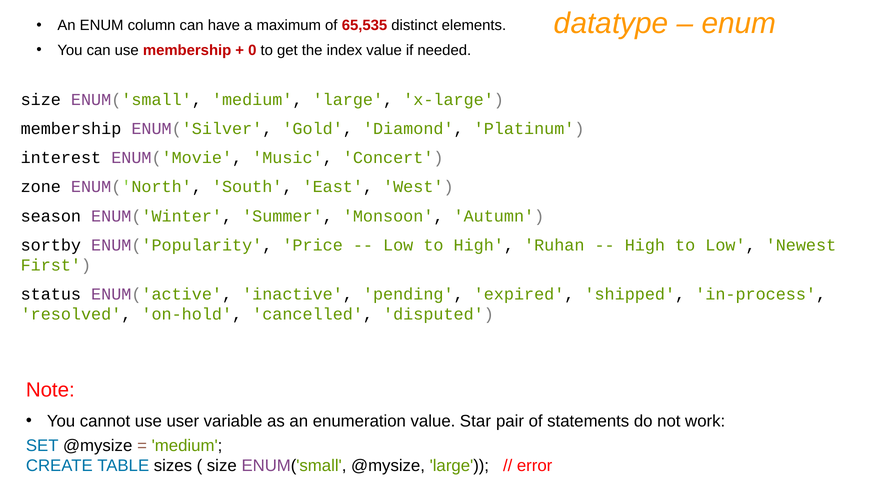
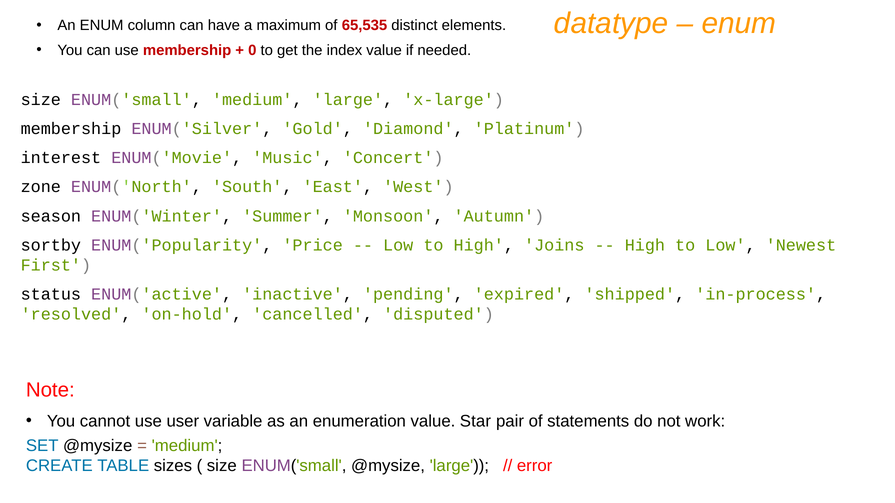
Ruhan: Ruhan -> Joins
